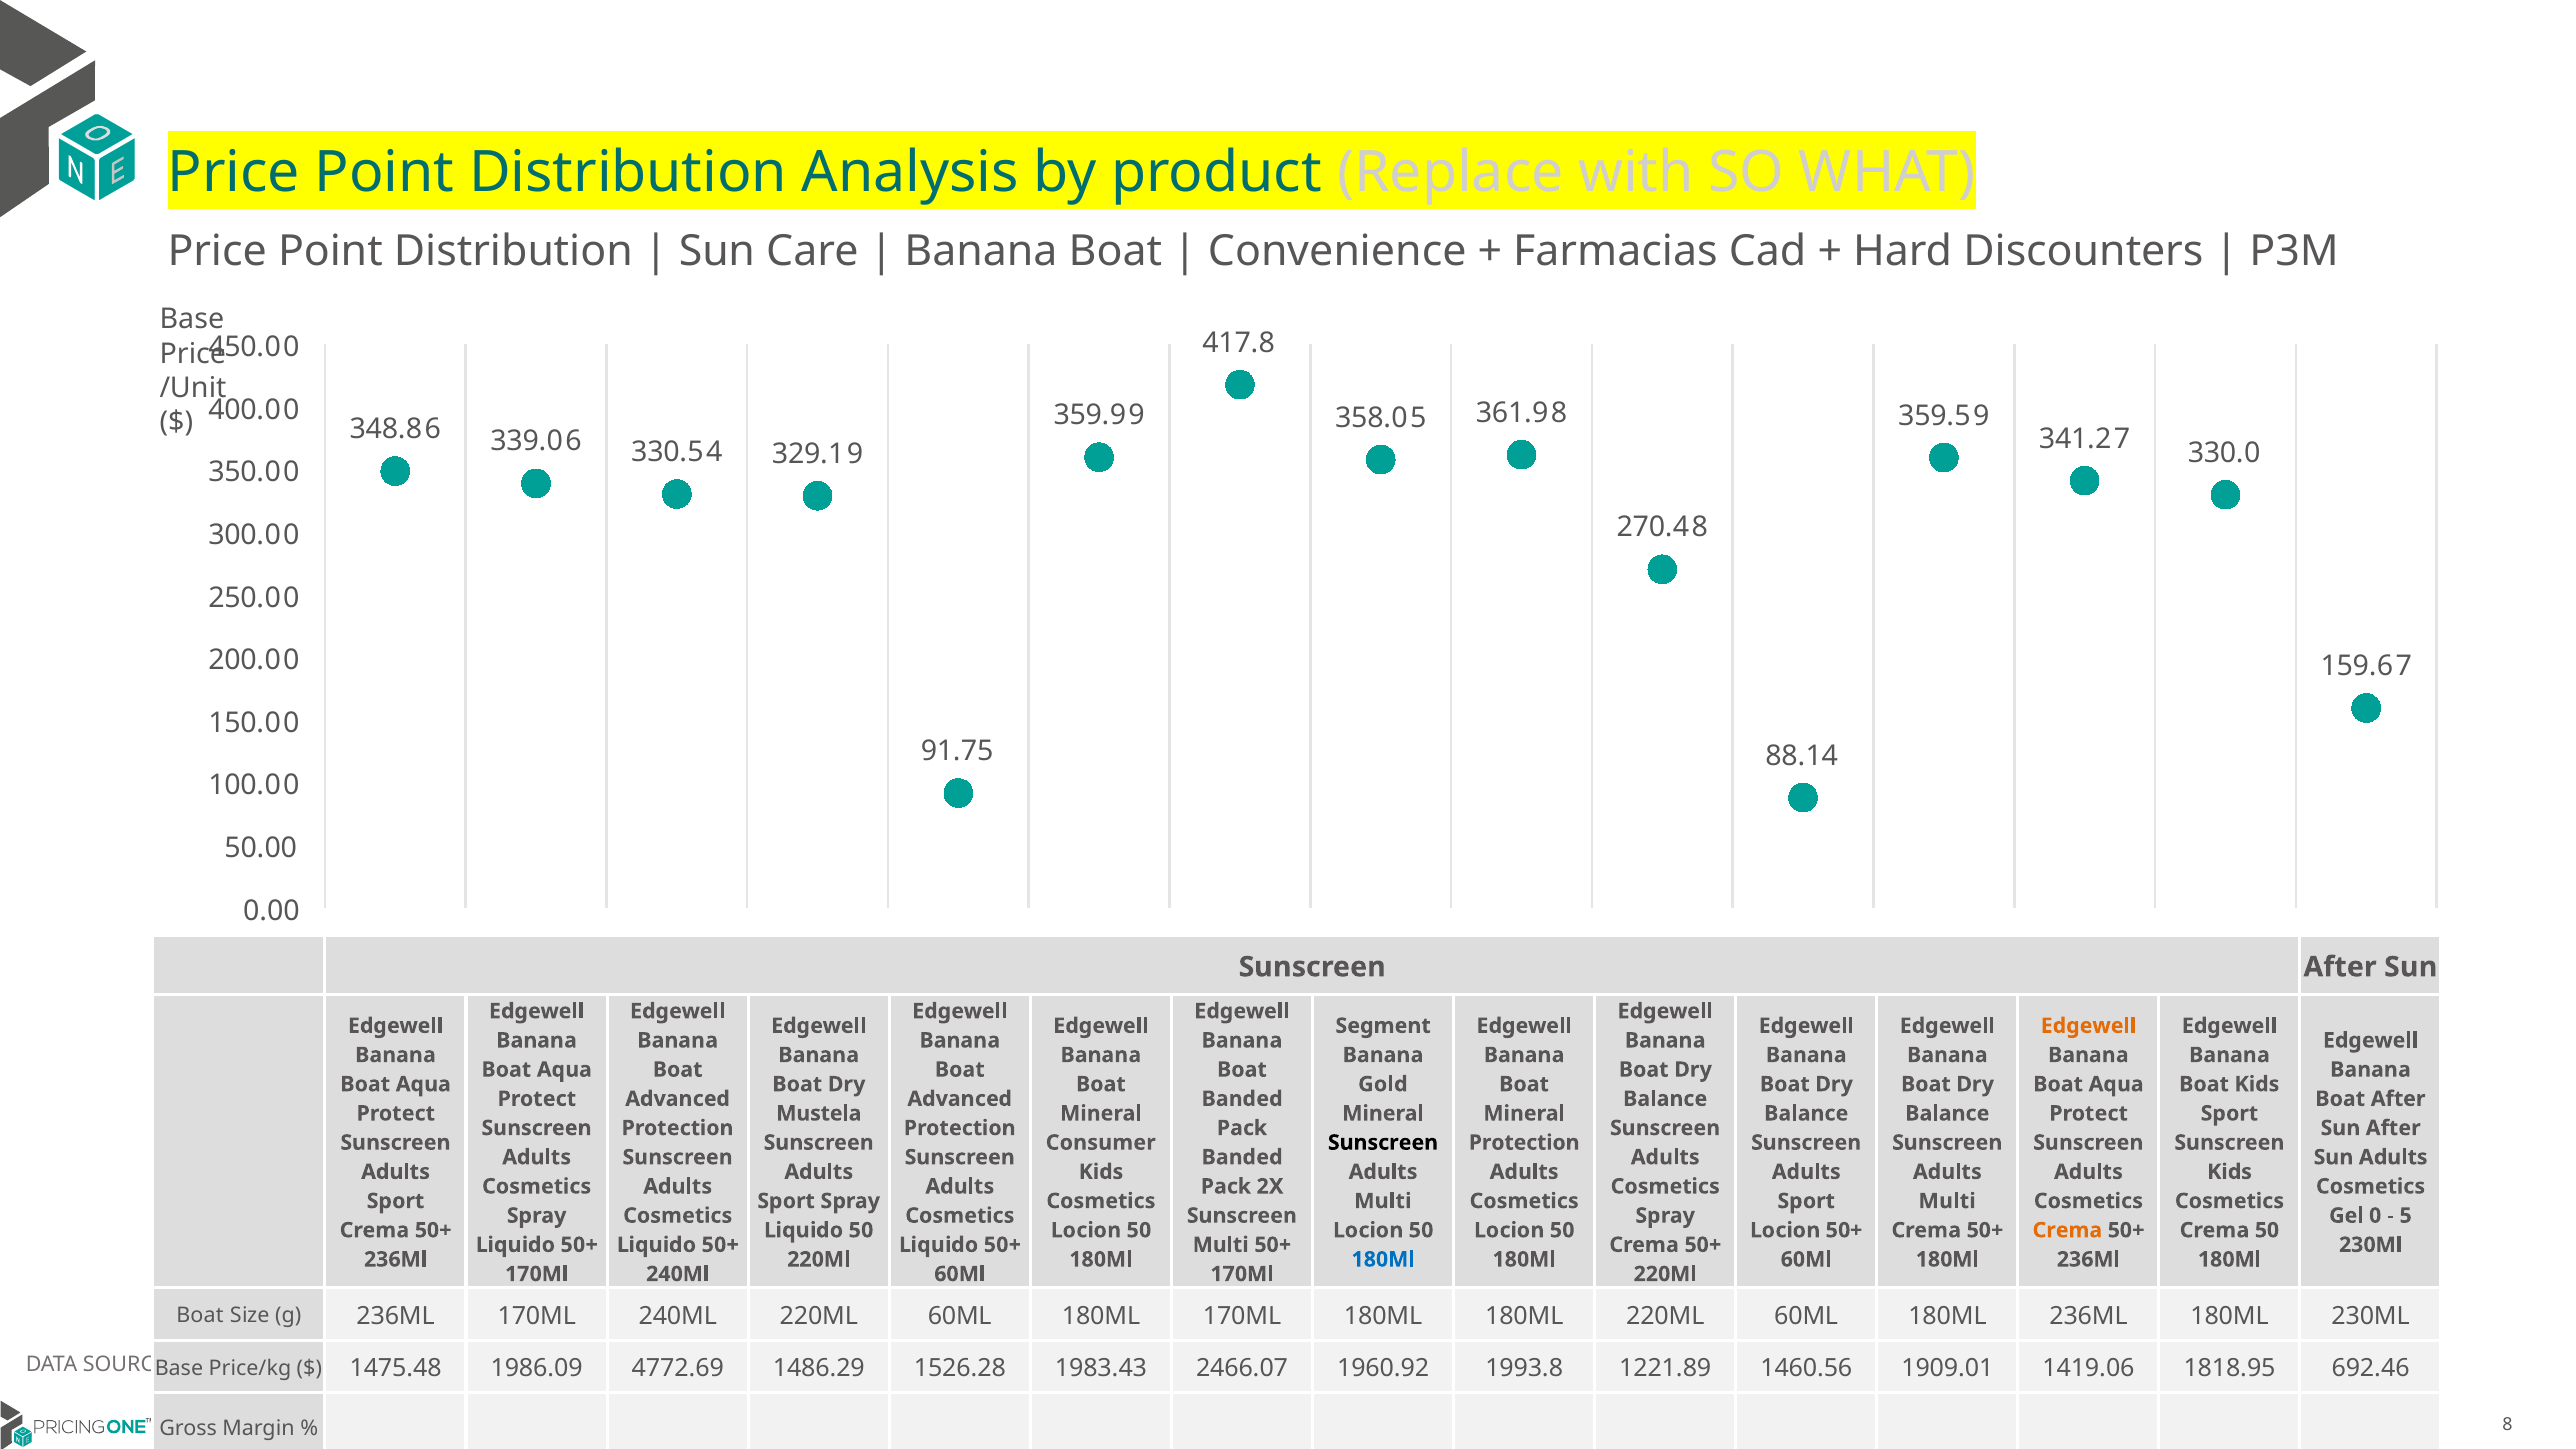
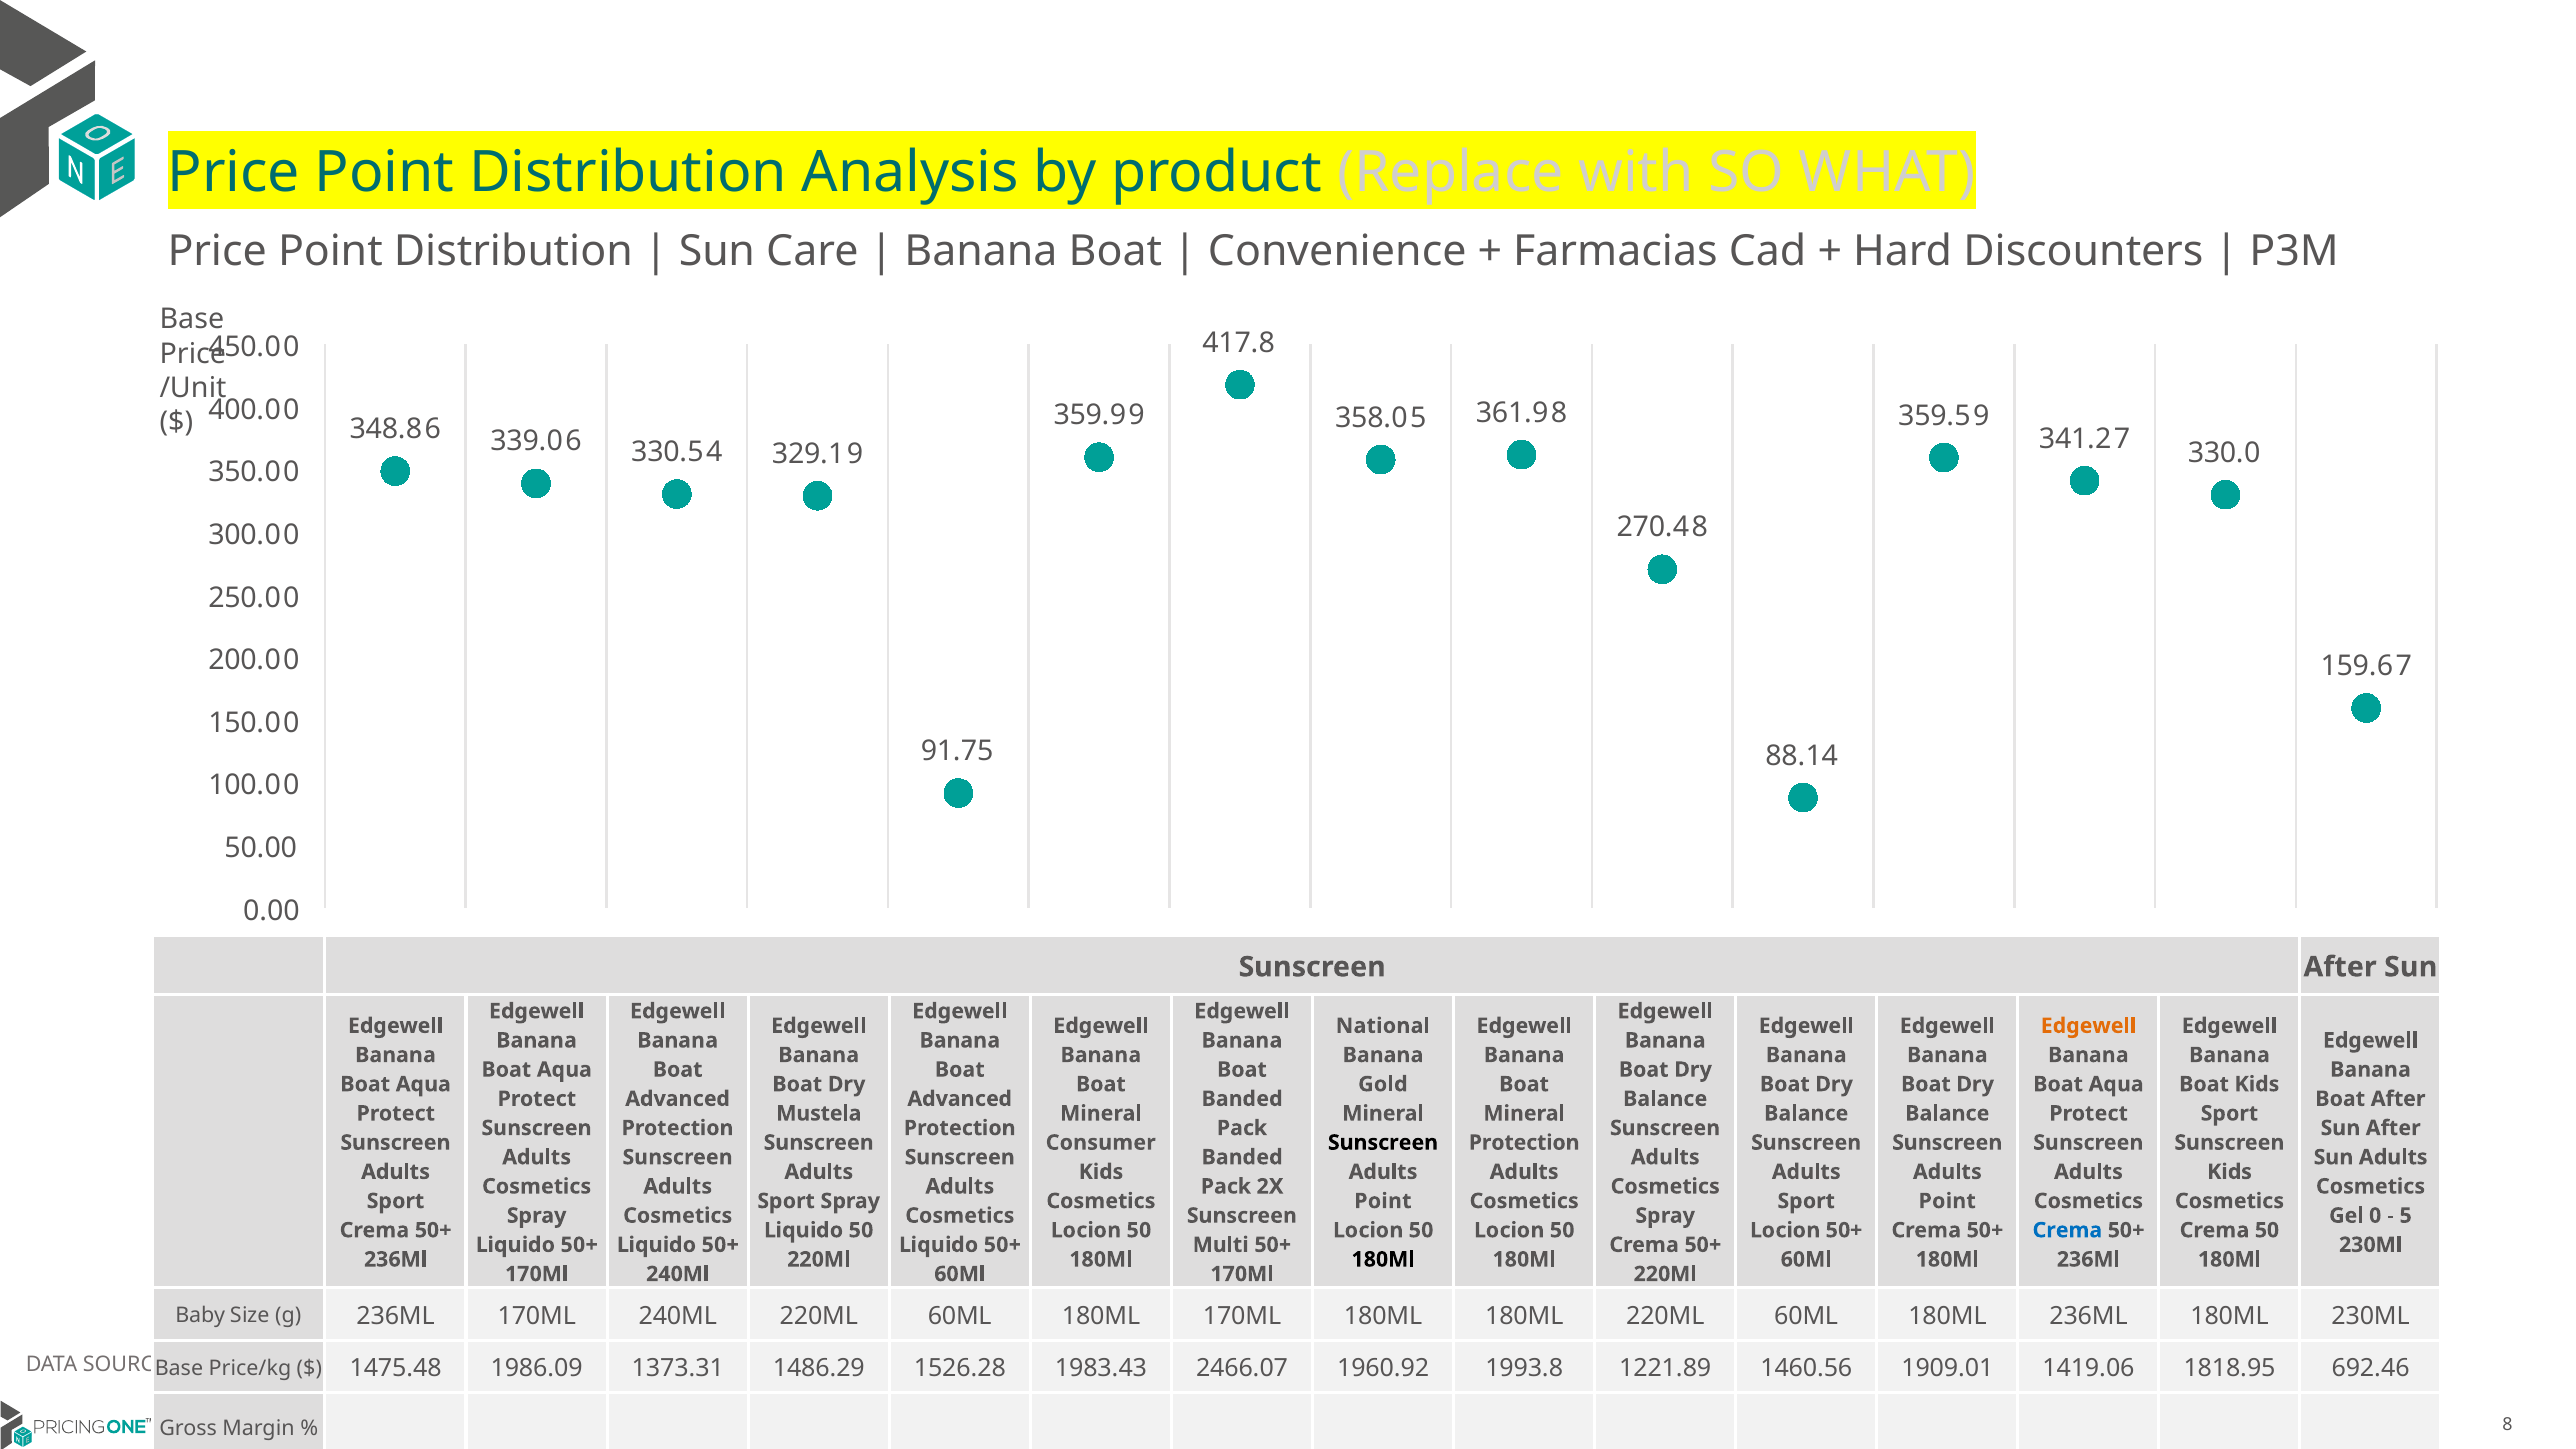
Segment: Segment -> National
Multi at (1383, 1201): Multi -> Point
Multi at (1947, 1201): Multi -> Point
Crema at (2067, 1230) colour: orange -> blue
180Ml at (1383, 1260) colour: blue -> black
Boat at (200, 1316): Boat -> Baby
4772.69: 4772.69 -> 1373.31
